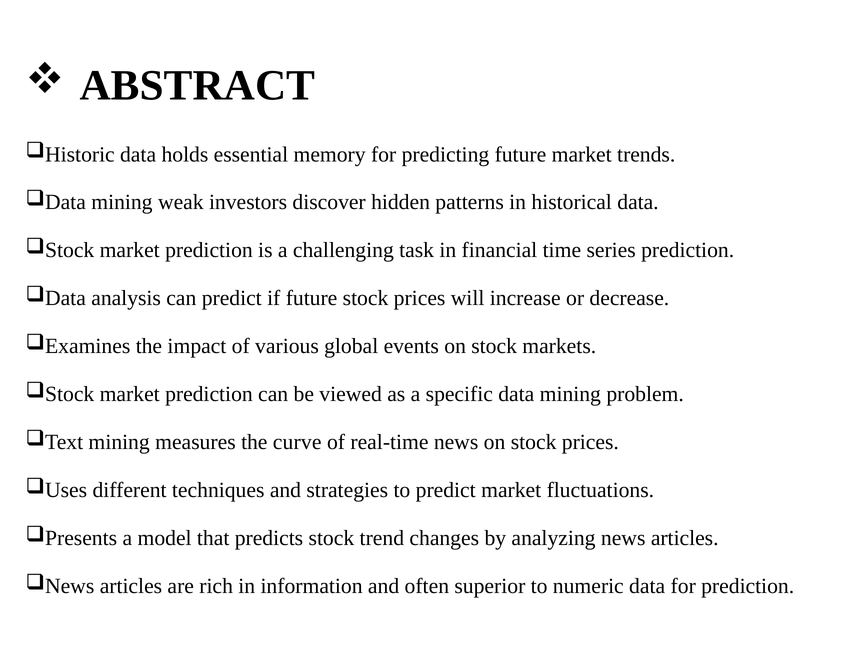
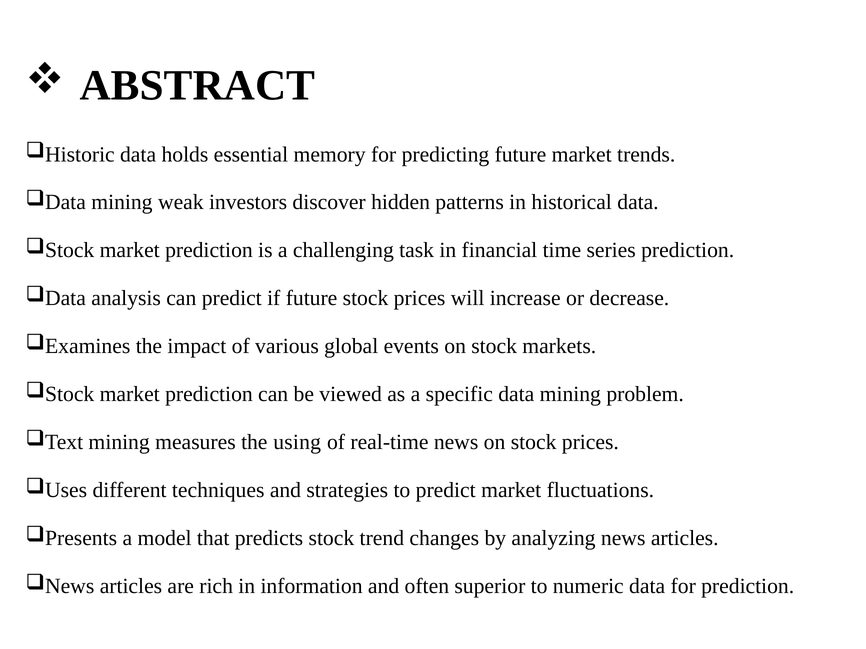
curve: curve -> using
